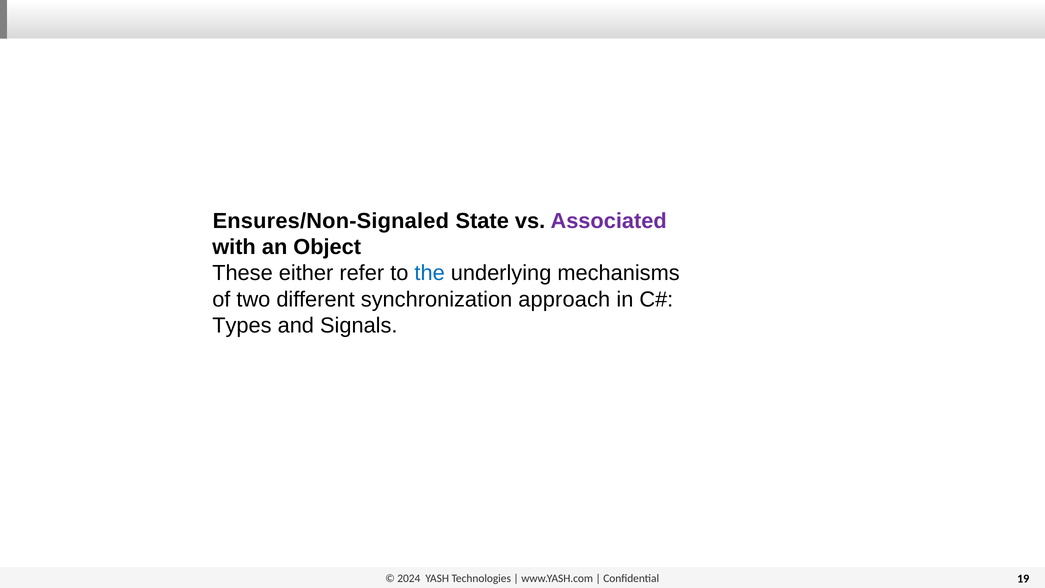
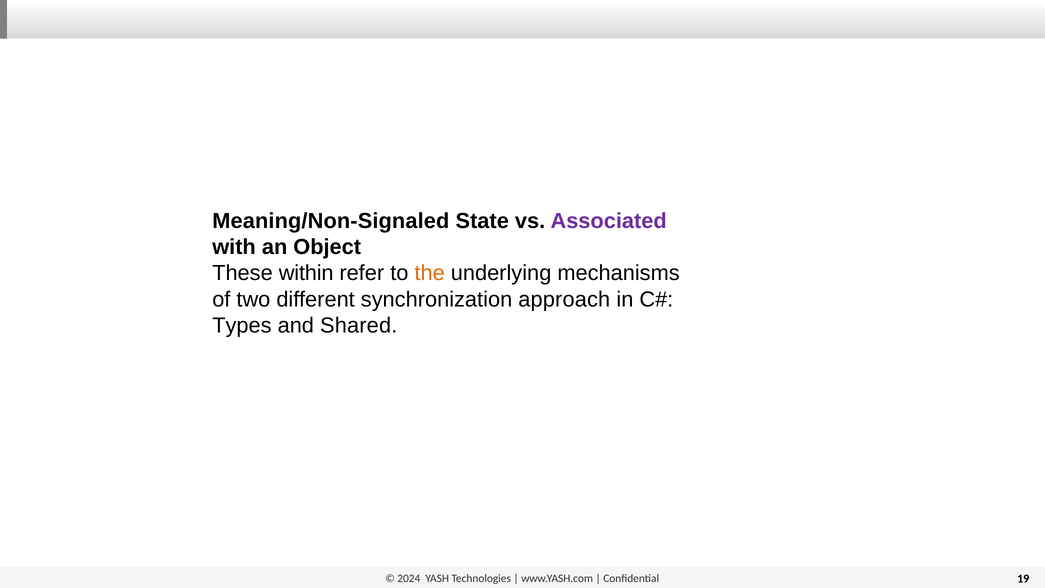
Ensures/Non-Signaled: Ensures/Non-Signaled -> Meaning/Non-Signaled
either: either -> within
the colour: blue -> orange
Signals: Signals -> Shared
